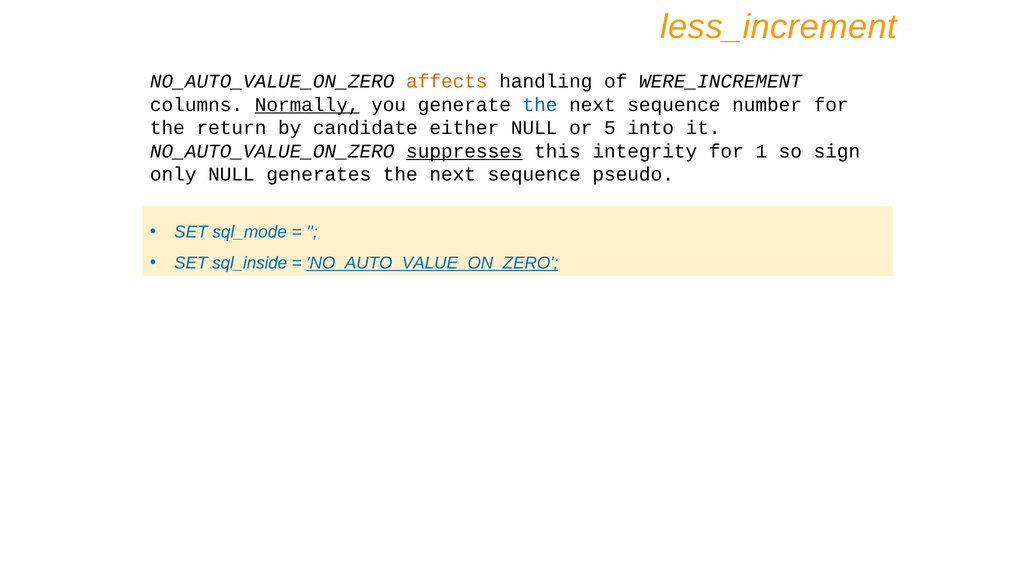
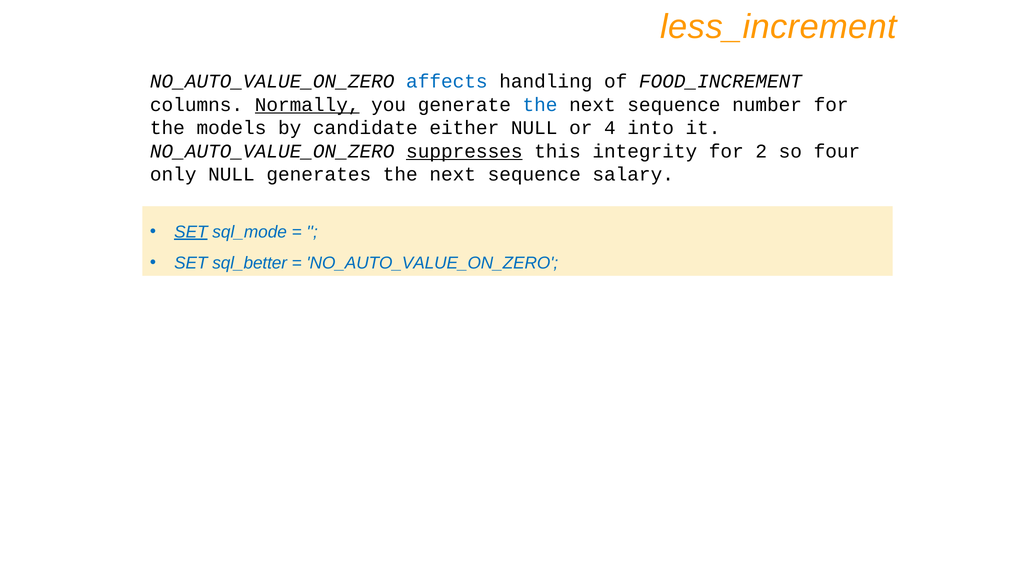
affects colour: orange -> blue
WERE_INCREMENT: WERE_INCREMENT -> FOOD_INCREMENT
return: return -> models
5: 5 -> 4
1: 1 -> 2
sign: sign -> four
pseudo: pseudo -> salary
SET at (191, 232) underline: none -> present
sql_inside: sql_inside -> sql_better
NO_AUTO_VALUE_ON_ZERO at (432, 263) underline: present -> none
